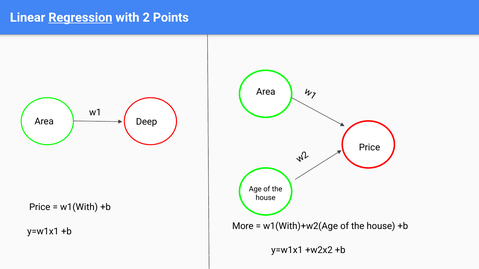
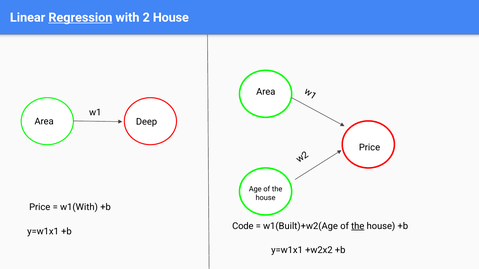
2 Points: Points -> House
More: More -> Code
w1(With)+w2(Age: w1(With)+w2(Age -> w1(Built)+w2(Age
the at (358, 226) underline: none -> present
